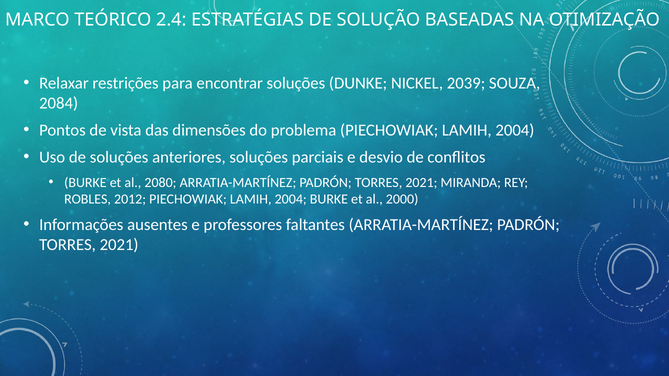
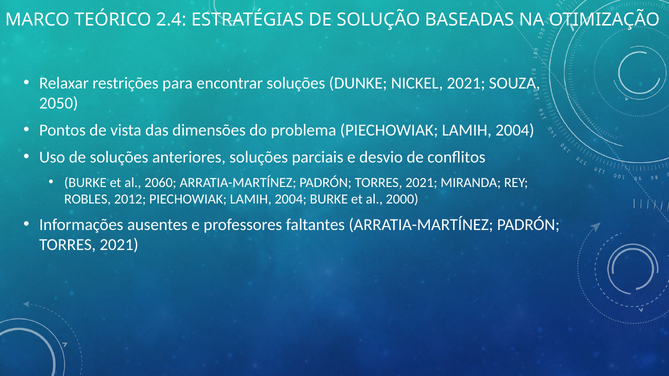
NICKEL 2039: 2039 -> 2021
2084: 2084 -> 2050
2080: 2080 -> 2060
